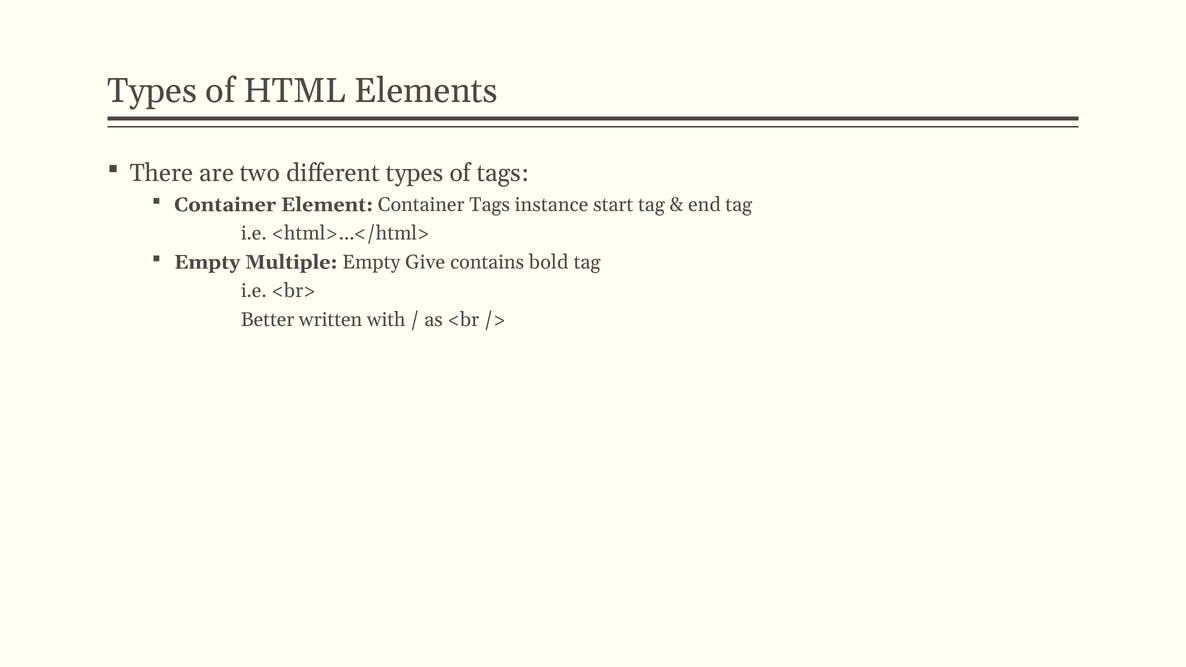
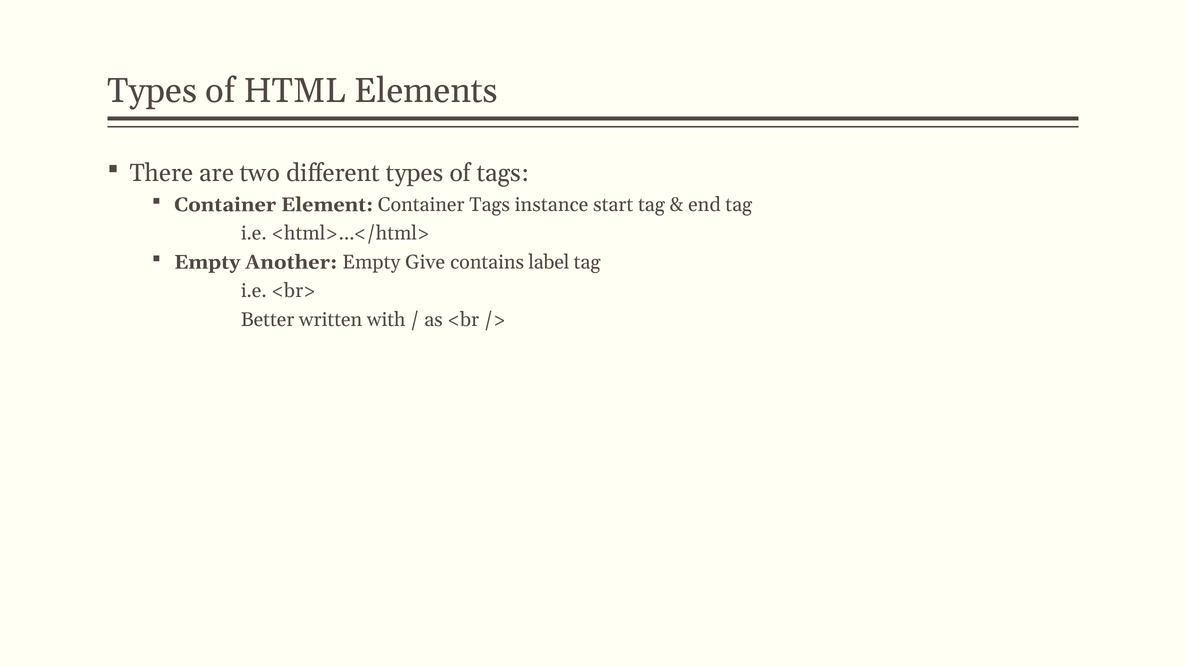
Multiple: Multiple -> Another
bold: bold -> label
